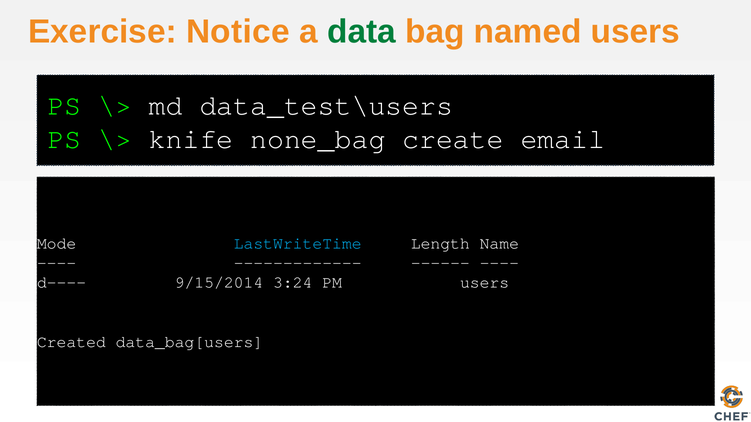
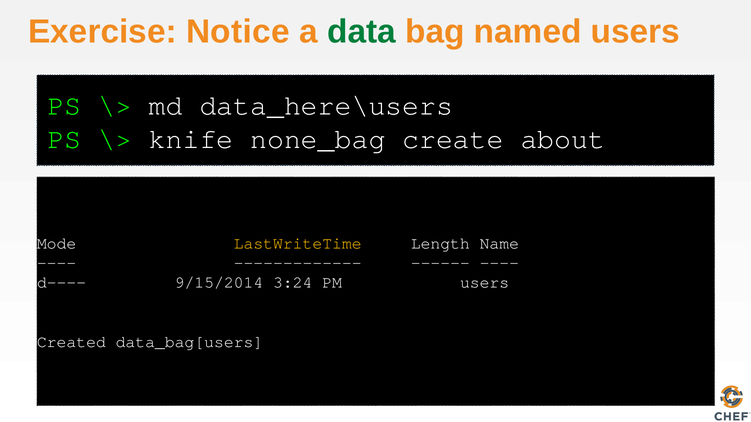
data_test\users: data_test\users -> data_here\users
email: email -> about
LastWriteTime colour: light blue -> yellow
